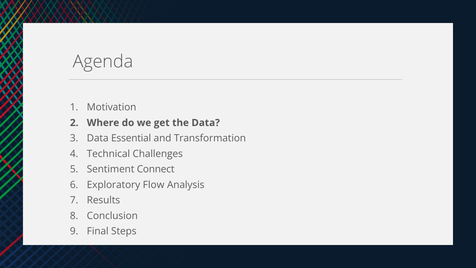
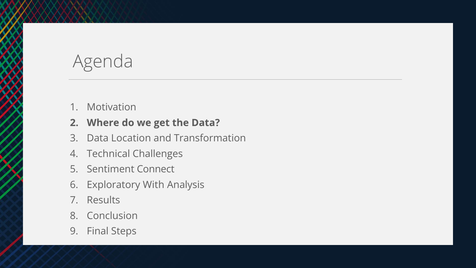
Essential: Essential -> Location
Flow: Flow -> With
